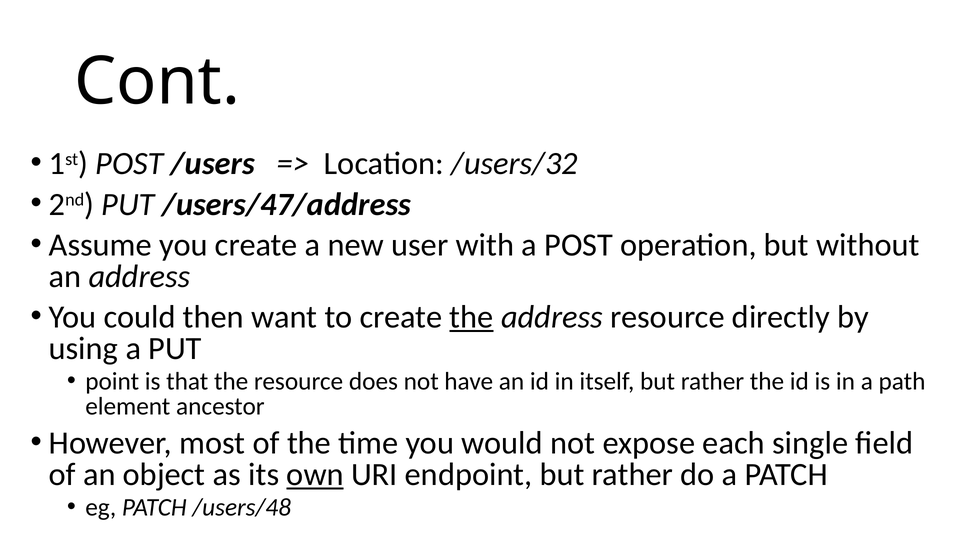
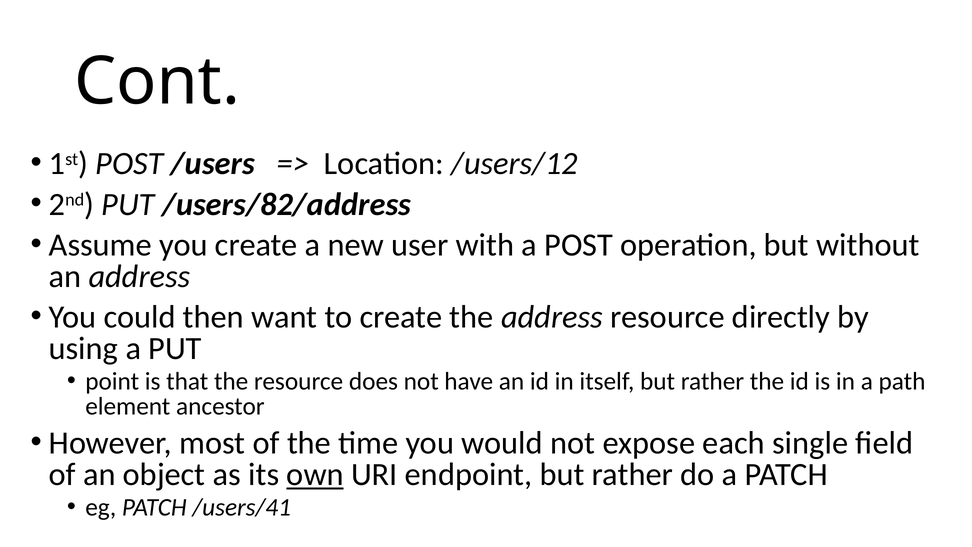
/users/32: /users/32 -> /users/12
/users/47/address: /users/47/address -> /users/82/address
the at (471, 317) underline: present -> none
/users/48: /users/48 -> /users/41
